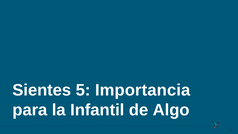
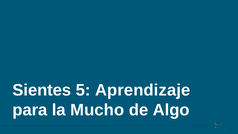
Importancia: Importancia -> Aprendizaje
Infantil: Infantil -> Mucho
